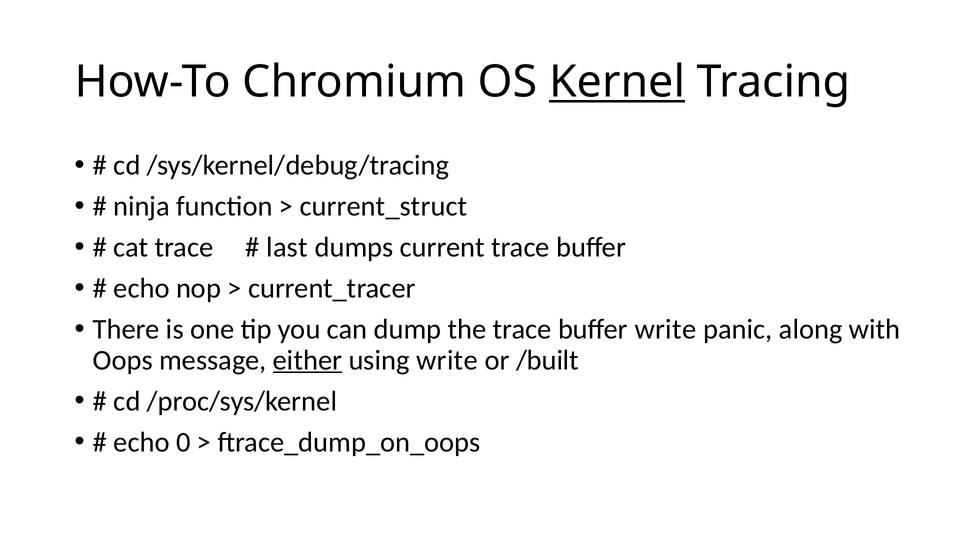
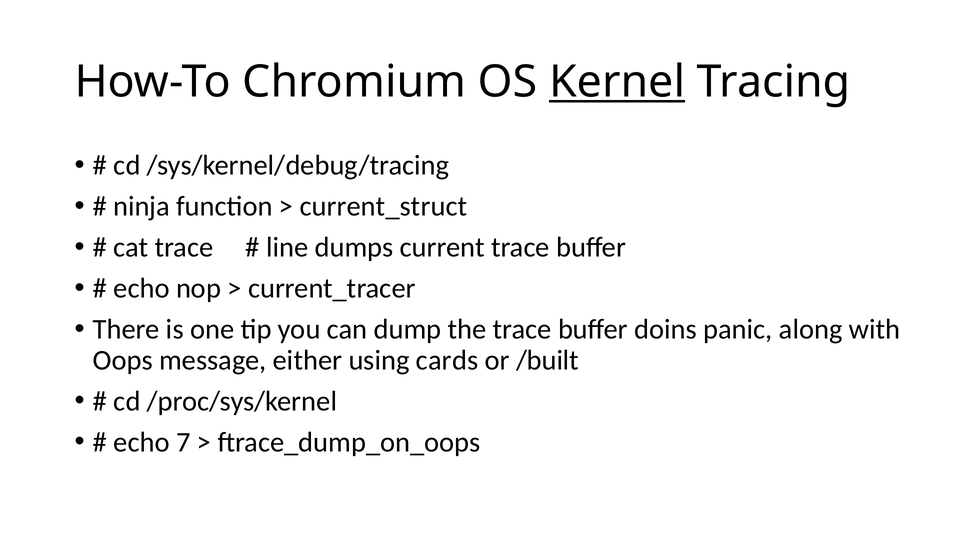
last: last -> line
buffer write: write -> doins
either underline: present -> none
using write: write -> cards
0: 0 -> 7
